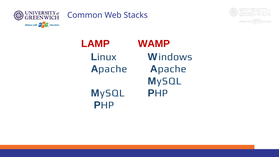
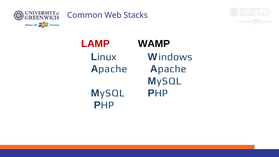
WAMP colour: red -> black
